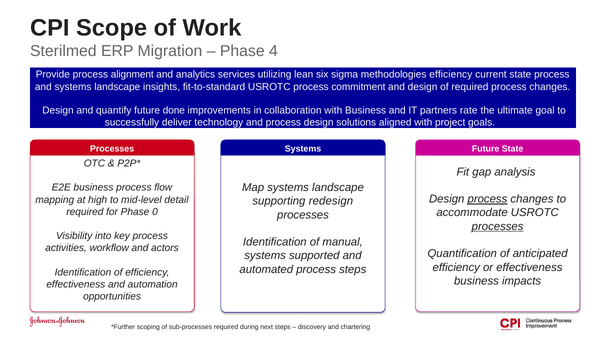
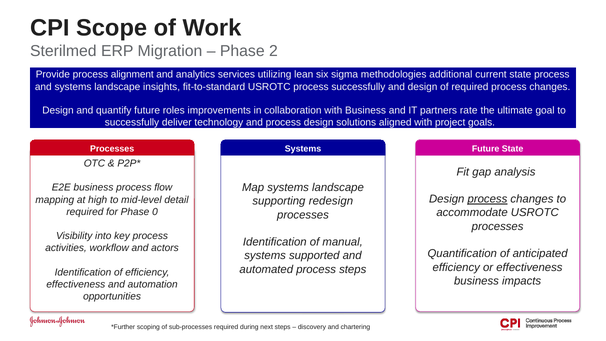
4: 4 -> 2
methodologies efficiency: efficiency -> additional
process commitment: commitment -> successfully
done: done -> roles
processes at (498, 226) underline: present -> none
